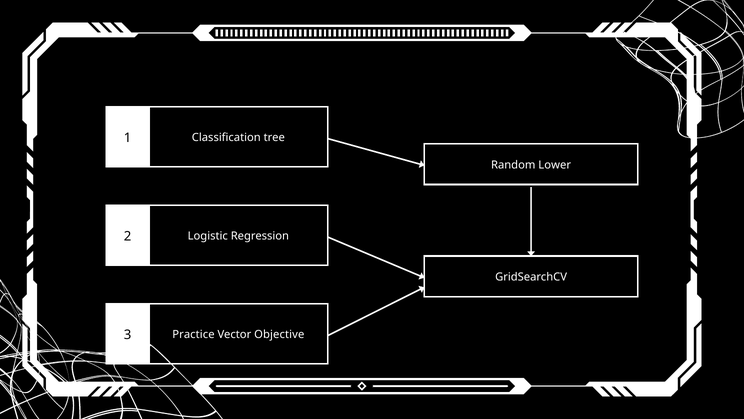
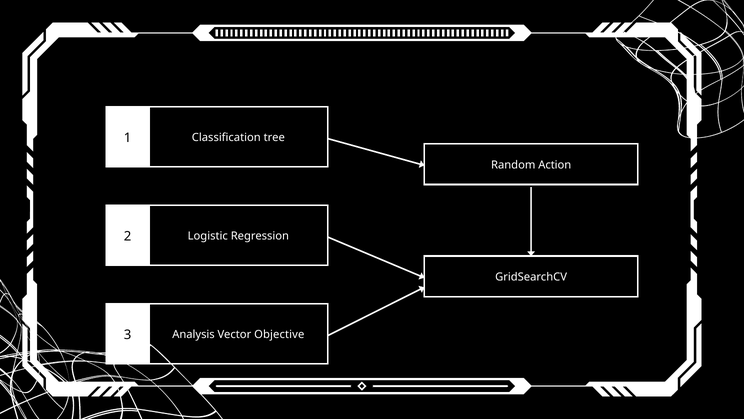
Lower: Lower -> Action
Practice: Practice -> Analysis
